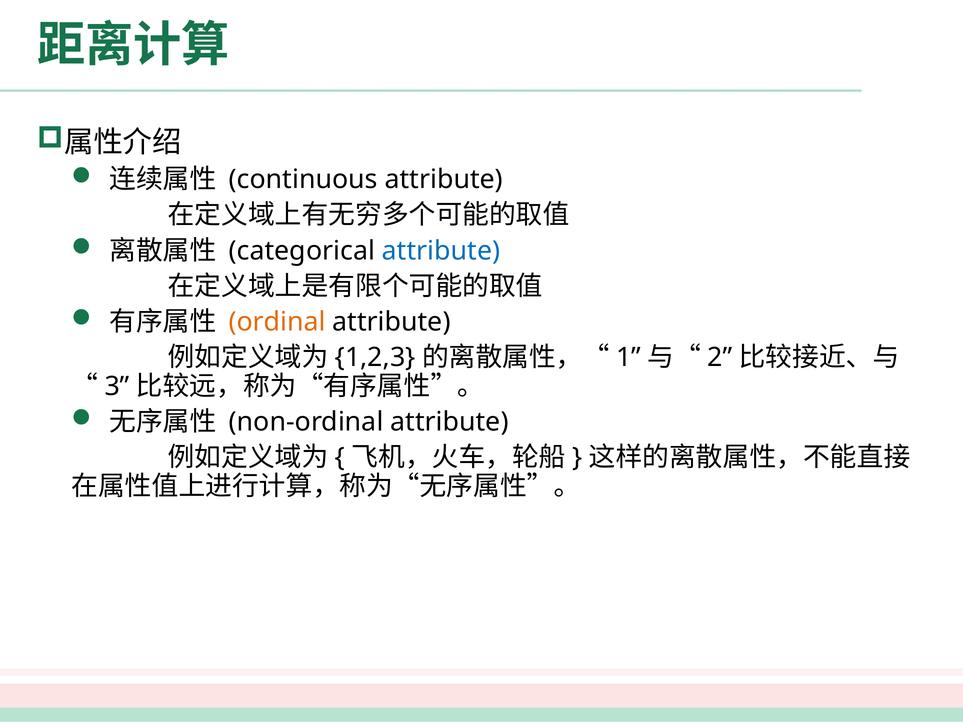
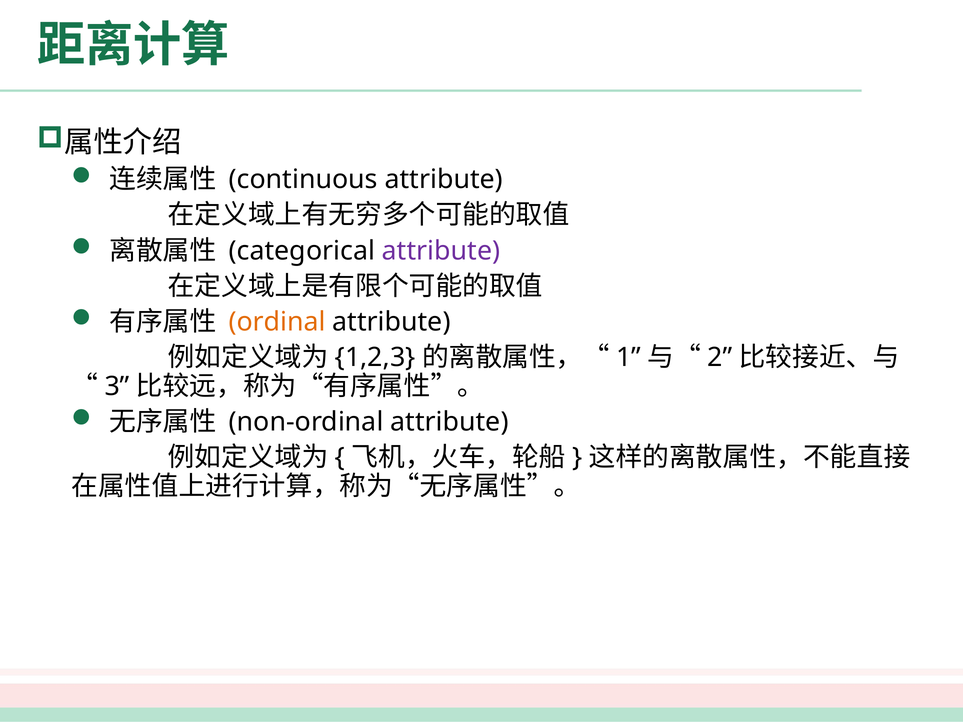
attribute at (441, 251) colour: blue -> purple
